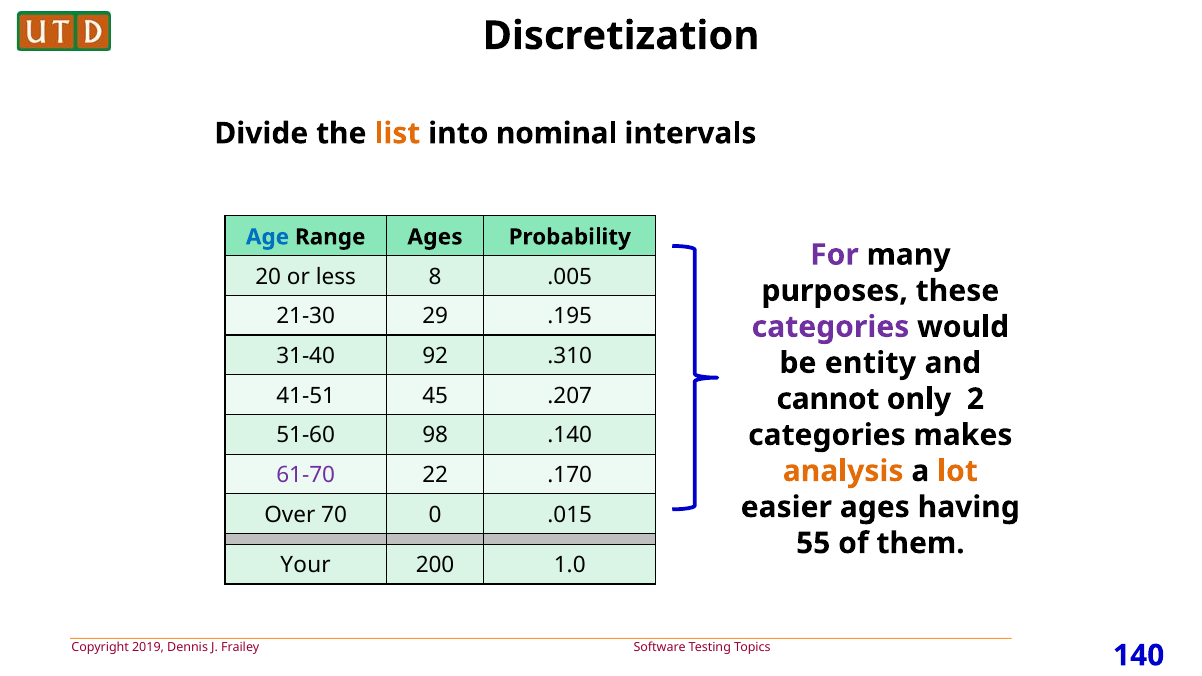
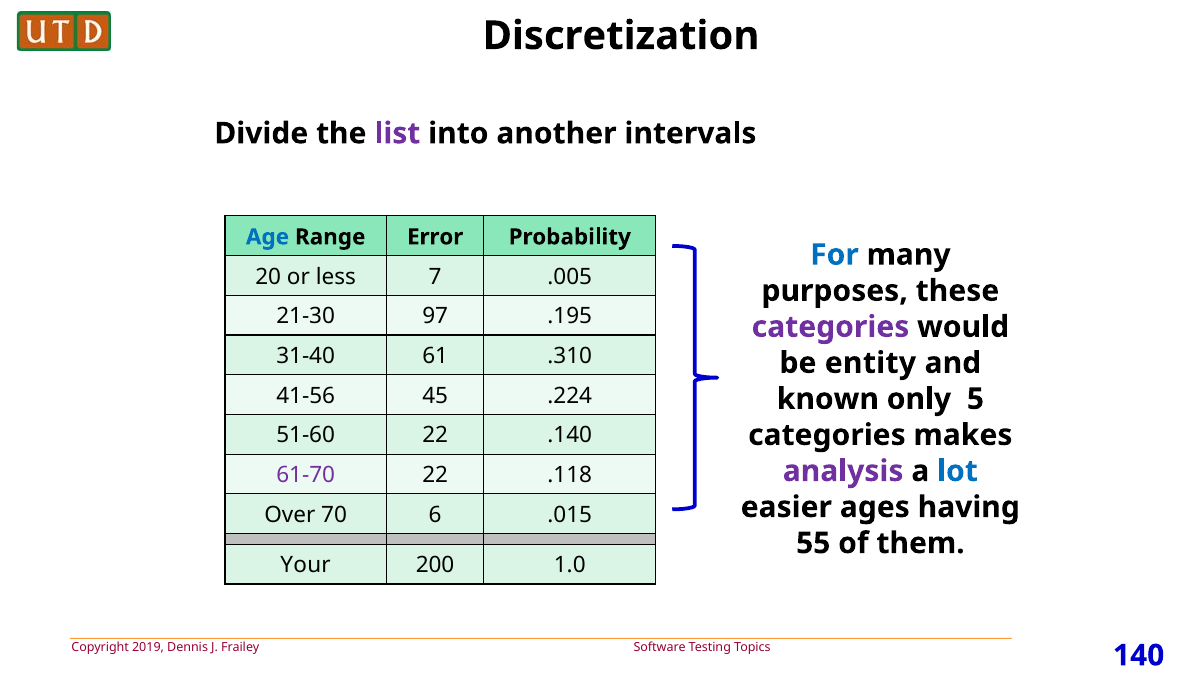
list colour: orange -> purple
nominal: nominal -> another
Range Ages: Ages -> Error
For colour: purple -> blue
8: 8 -> 7
29: 29 -> 97
92: 92 -> 61
41-51: 41-51 -> 41-56
.207: .207 -> .224
cannot: cannot -> known
2: 2 -> 5
51-60 98: 98 -> 22
analysis colour: orange -> purple
lot colour: orange -> blue
.170: .170 -> .118
0: 0 -> 6
